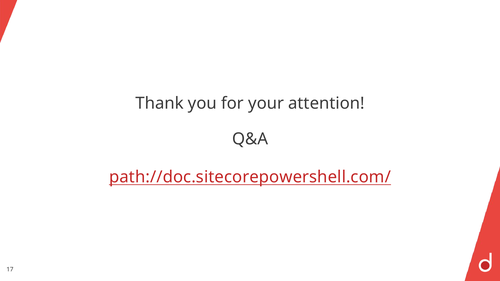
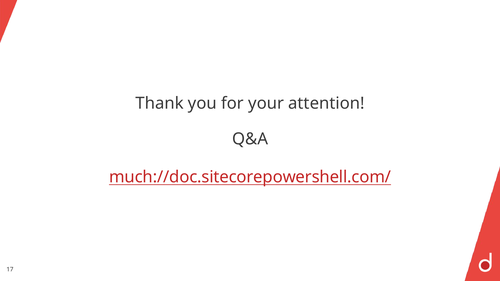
path://doc.sitecorepowershell.com/: path://doc.sitecorepowershell.com/ -> much://doc.sitecorepowershell.com/
